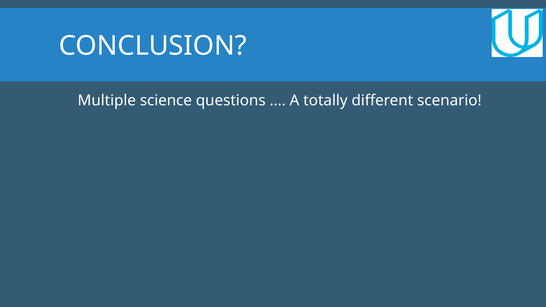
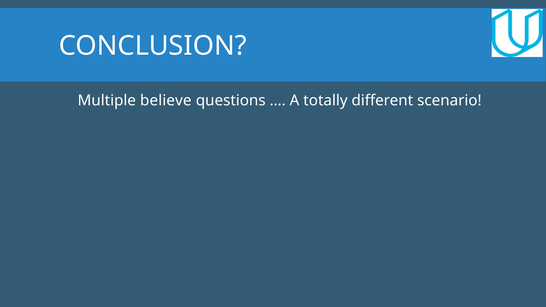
science: science -> believe
